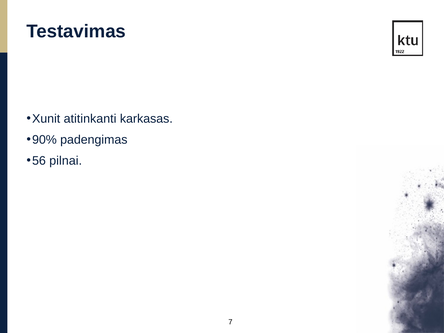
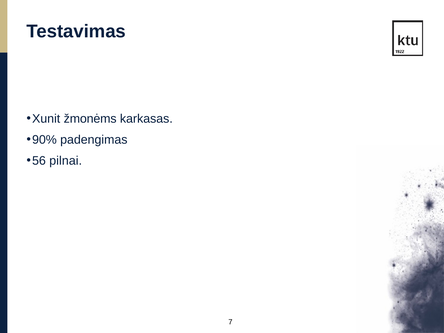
atitinkanti: atitinkanti -> žmonėms
